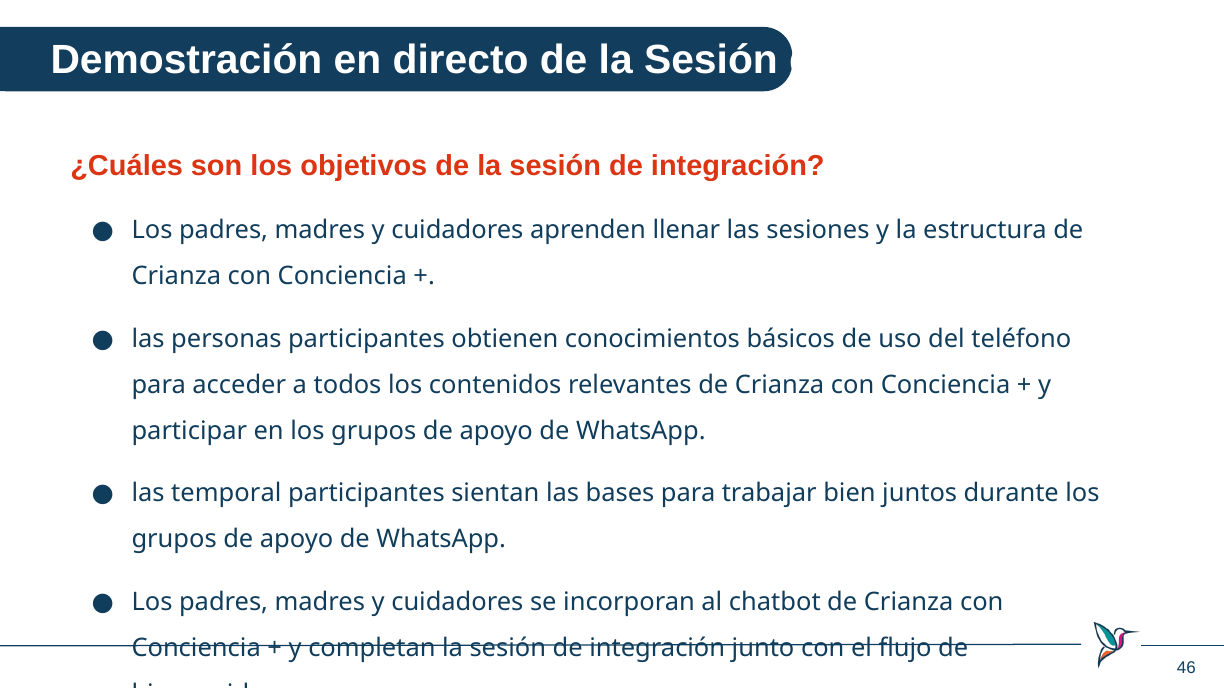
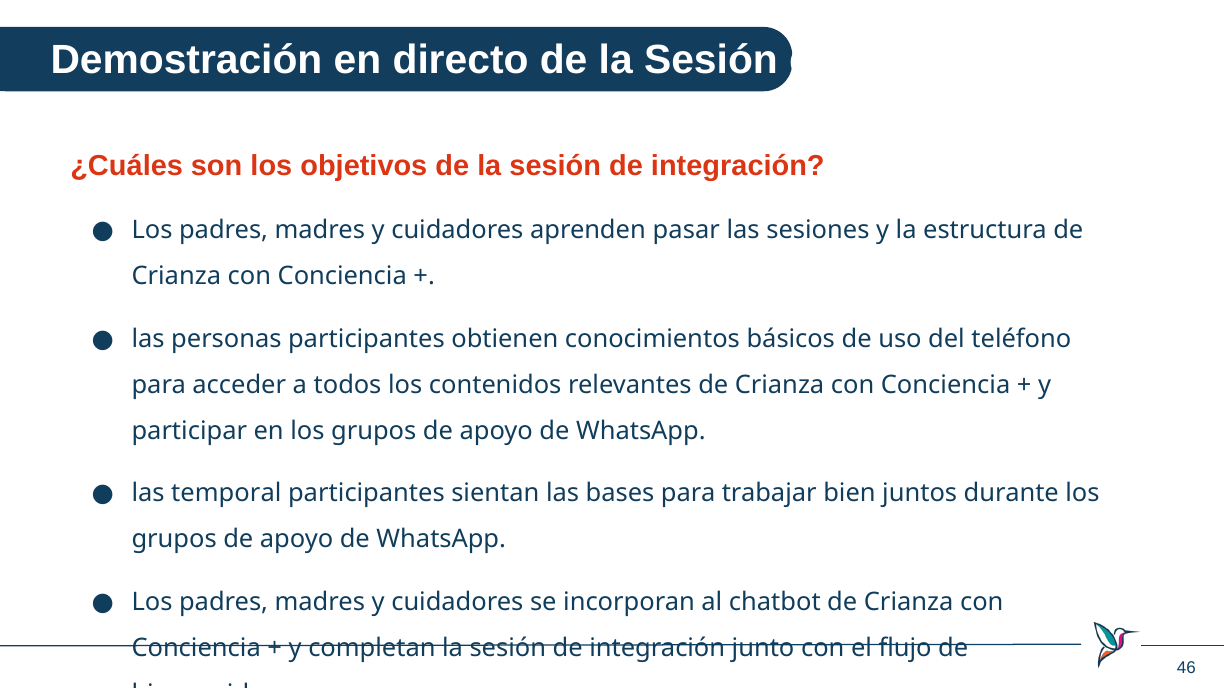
llenar: llenar -> pasar
